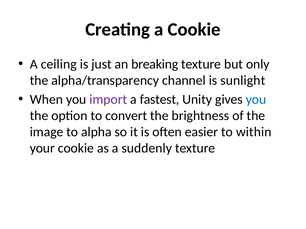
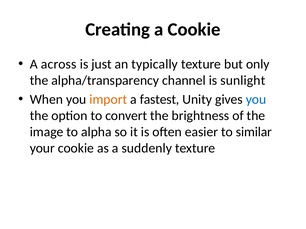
ceiling: ceiling -> across
breaking: breaking -> typically
import colour: purple -> orange
within: within -> similar
